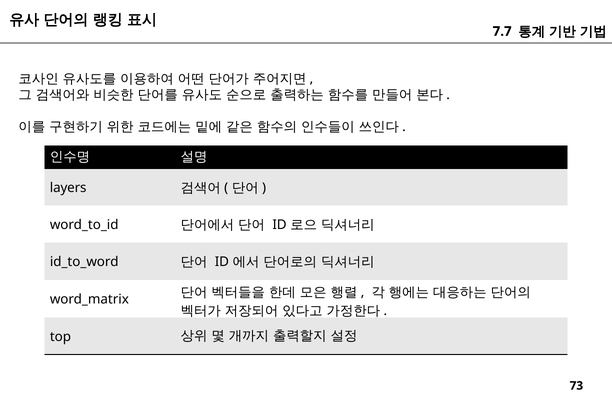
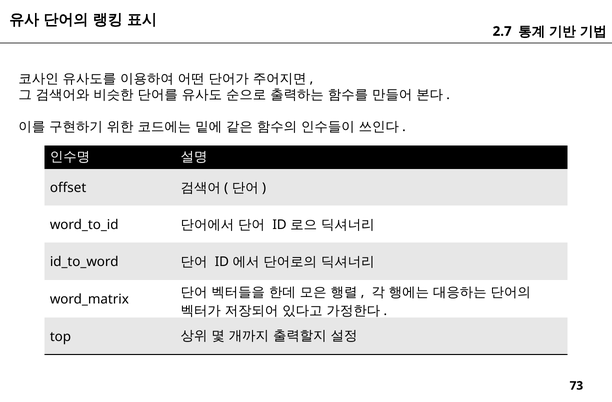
7.7: 7.7 -> 2.7
layers: layers -> offset
